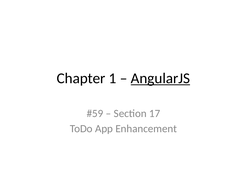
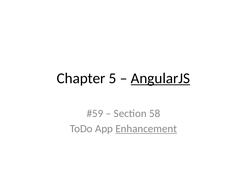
1: 1 -> 5
17: 17 -> 58
Enhancement underline: none -> present
